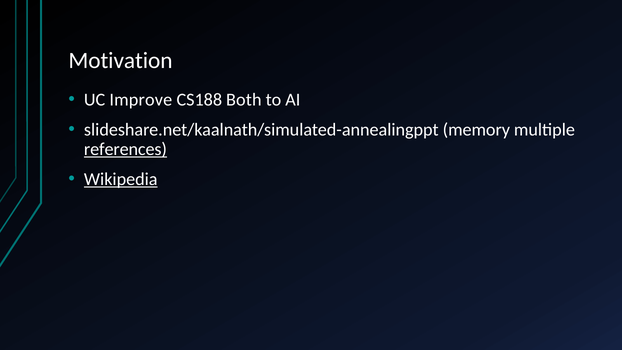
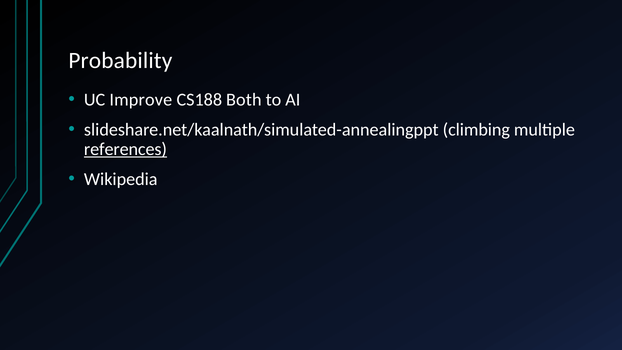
Motivation: Motivation -> Probability
memory: memory -> climbing
Wikipedia underline: present -> none
